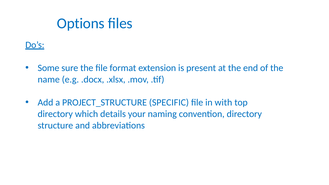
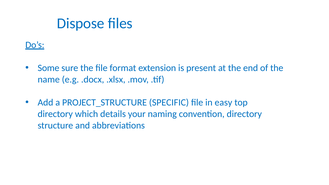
Options: Options -> Dispose
with: with -> easy
